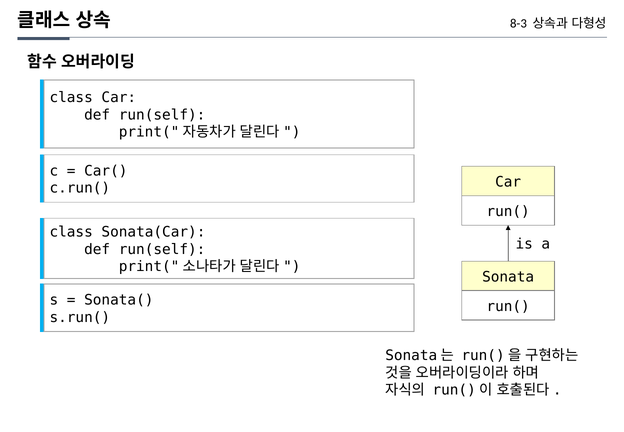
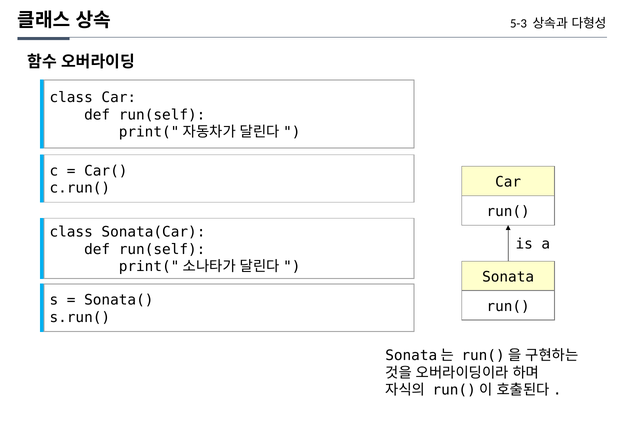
8-3: 8-3 -> 5-3
